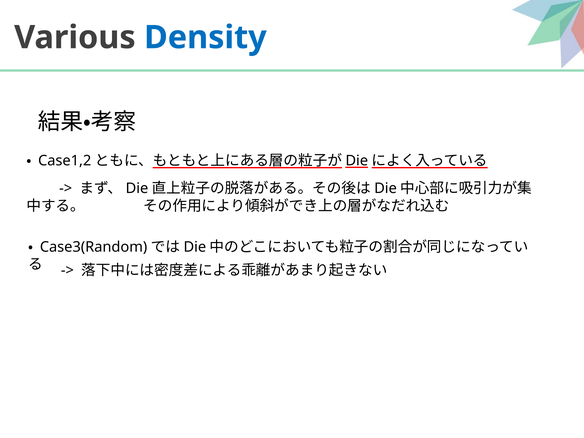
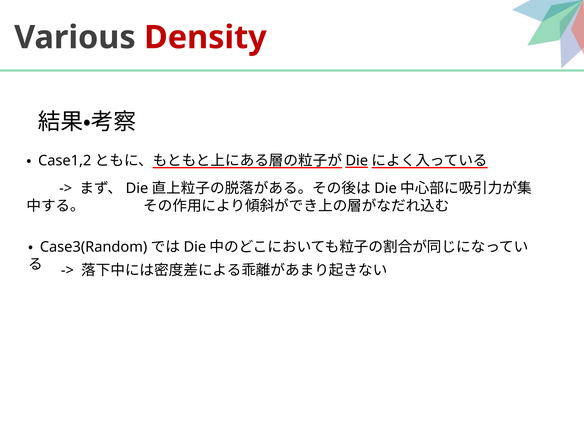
Density colour: blue -> red
